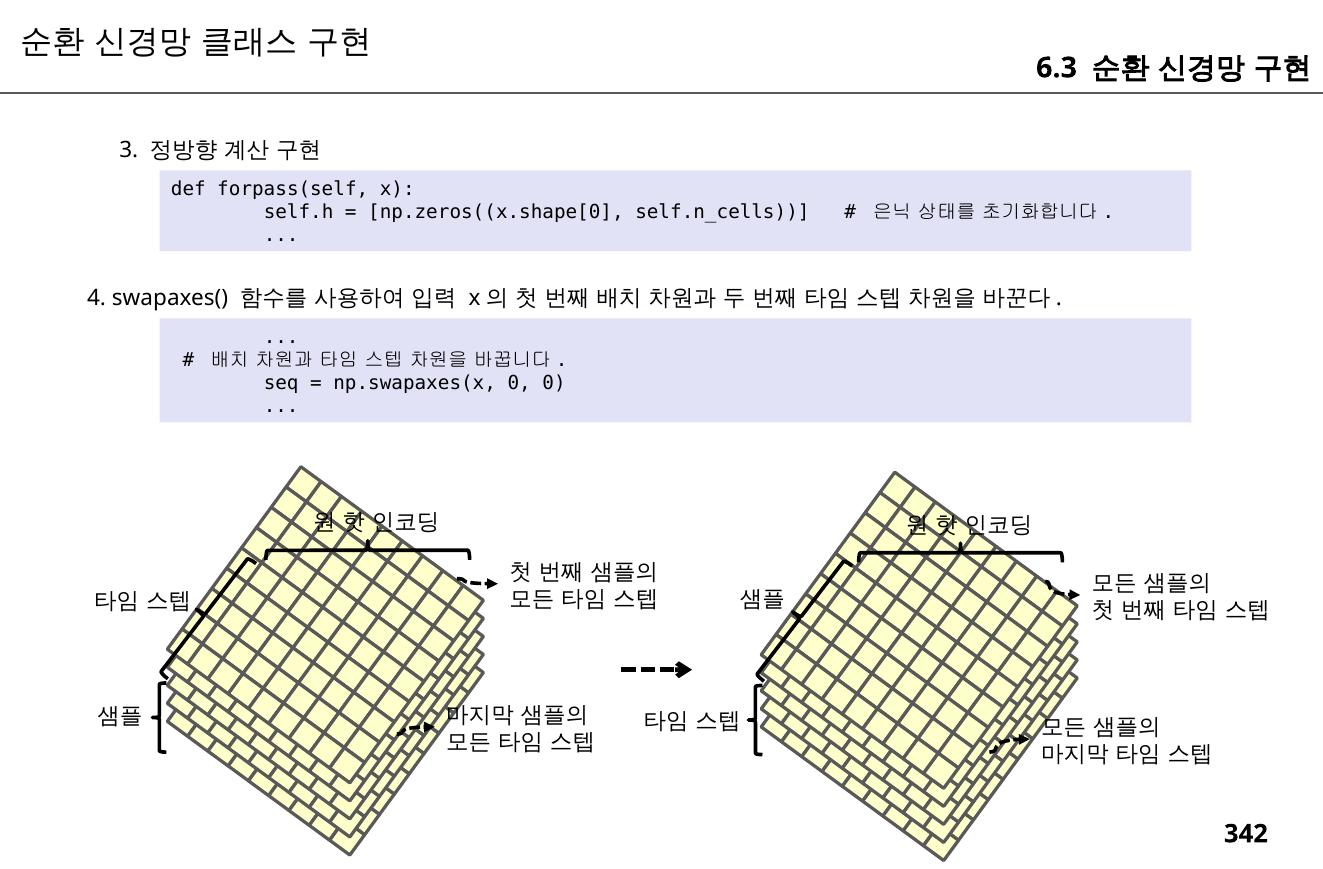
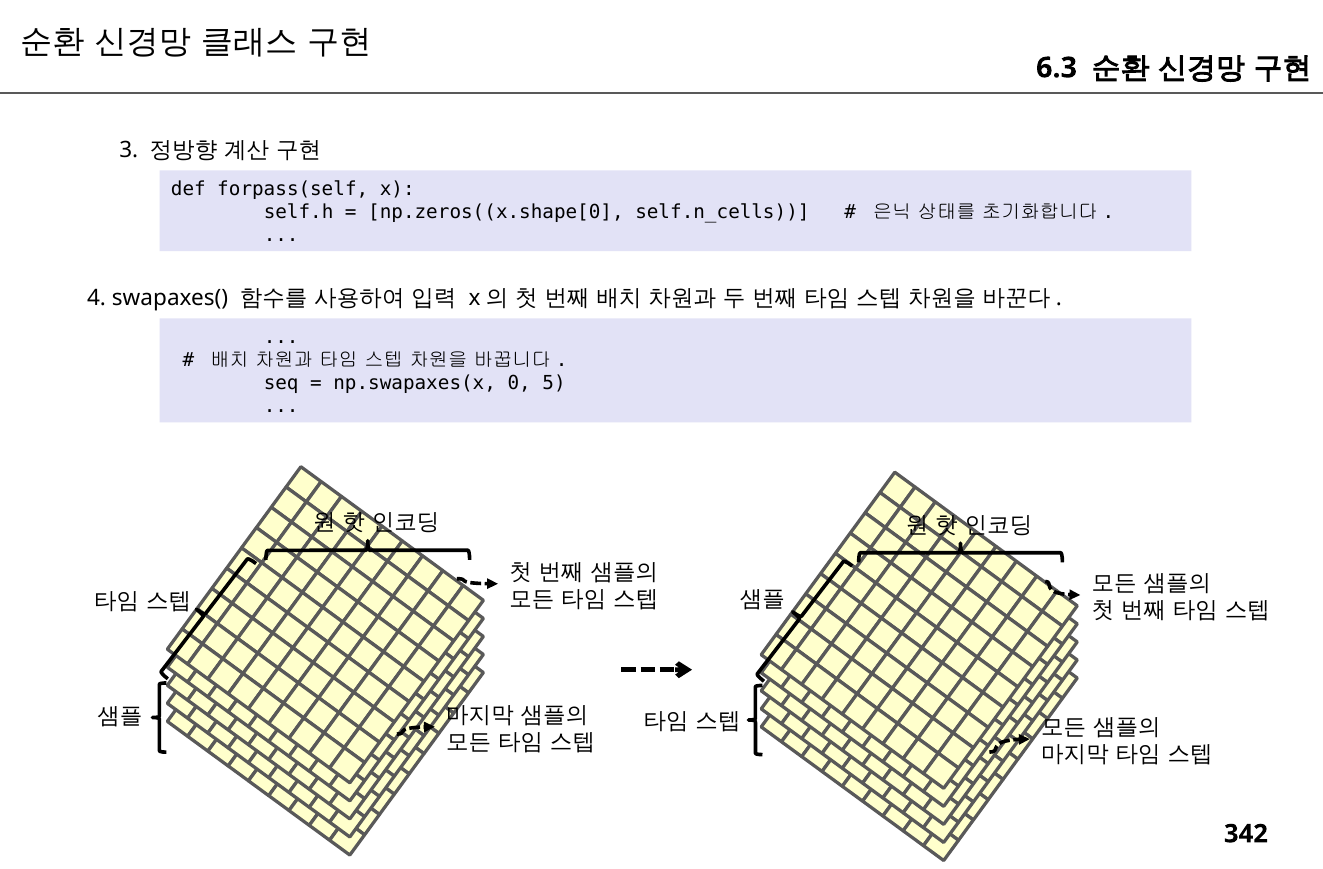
0 0: 0 -> 5
